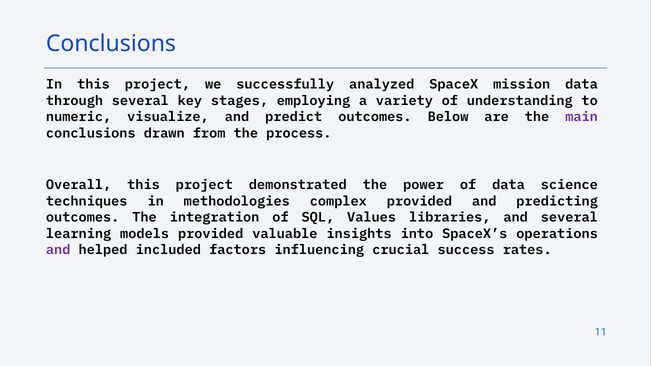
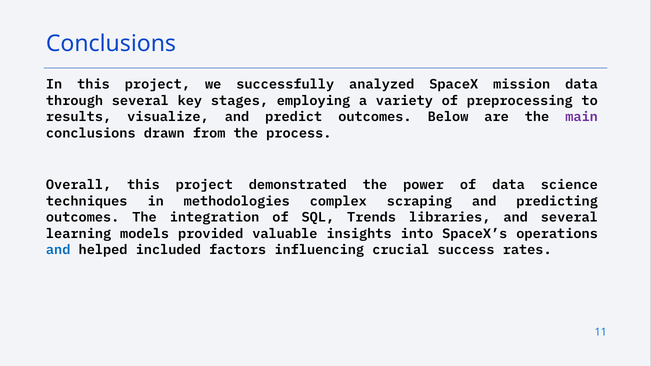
understanding: understanding -> preprocessing
numeric: numeric -> results
complex provided: provided -> scraping
Values: Values -> Trends
and at (58, 250) colour: purple -> blue
